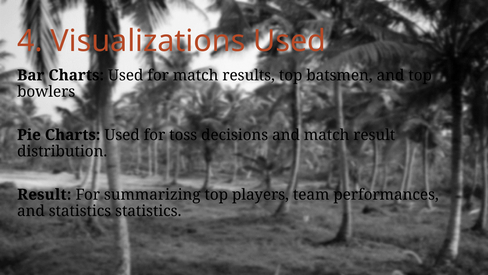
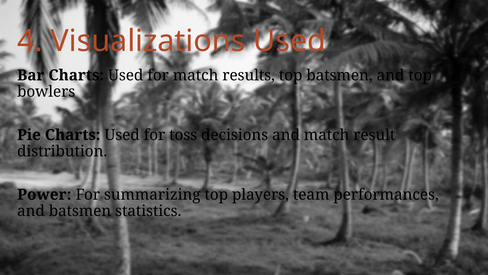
Result at (44, 194): Result -> Power
and statistics: statistics -> batsmen
